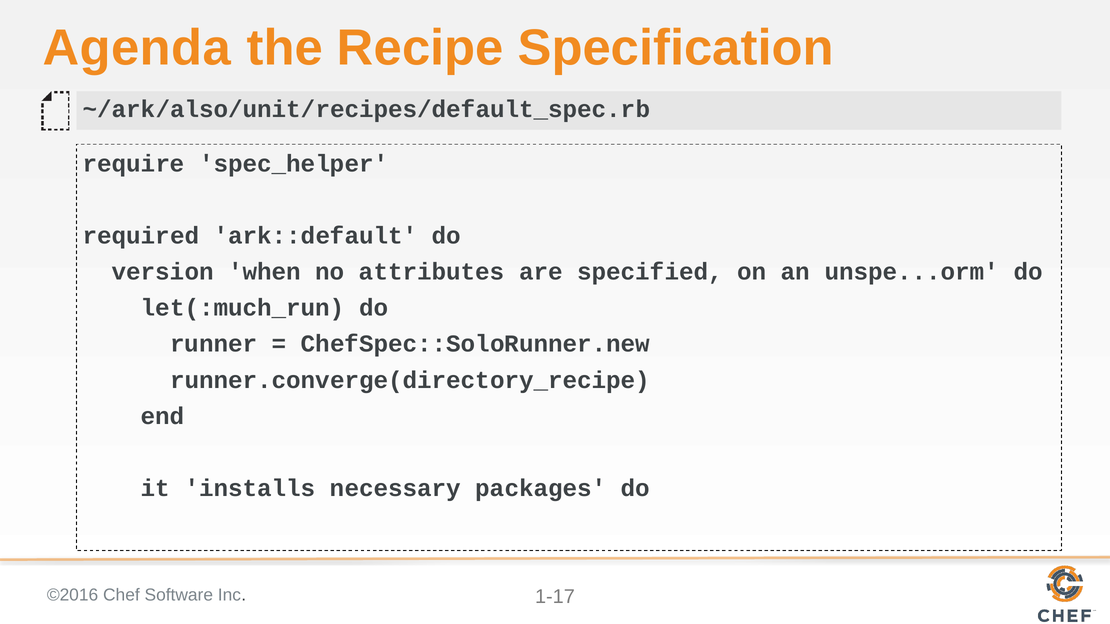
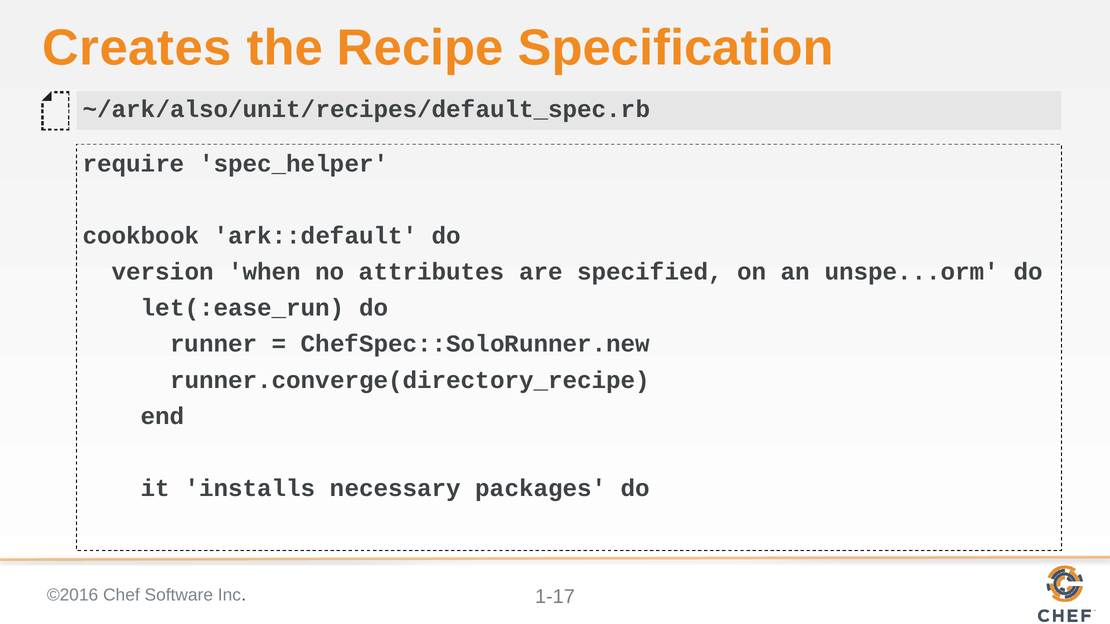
Agenda: Agenda -> Creates
required: required -> cookbook
let(:much_run: let(:much_run -> let(:ease_run
